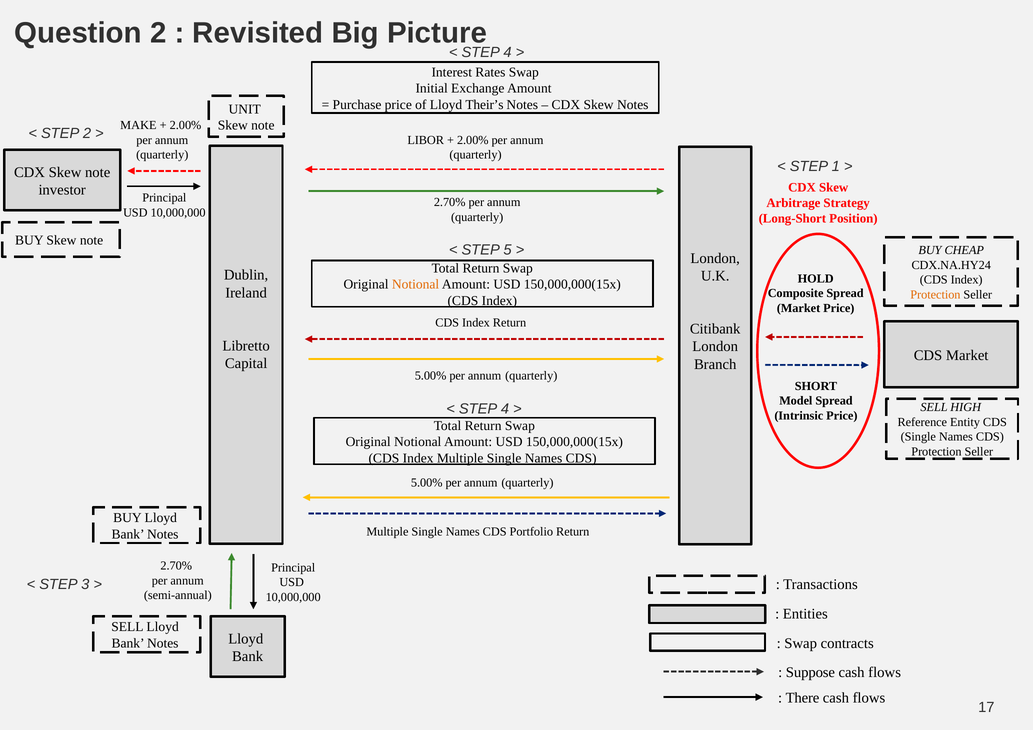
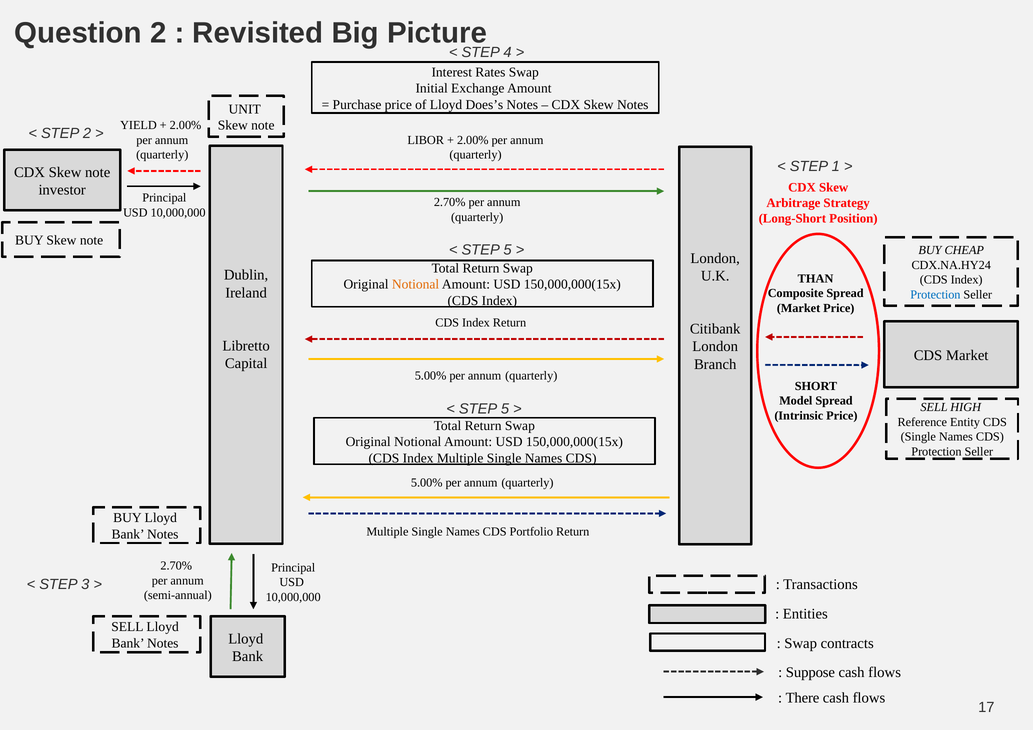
Their’s: Their’s -> Does’s
MAKE: MAKE -> YIELD
HOLD: HOLD -> THAN
Protection at (935, 295) colour: orange -> blue
4 at (505, 409): 4 -> 5
